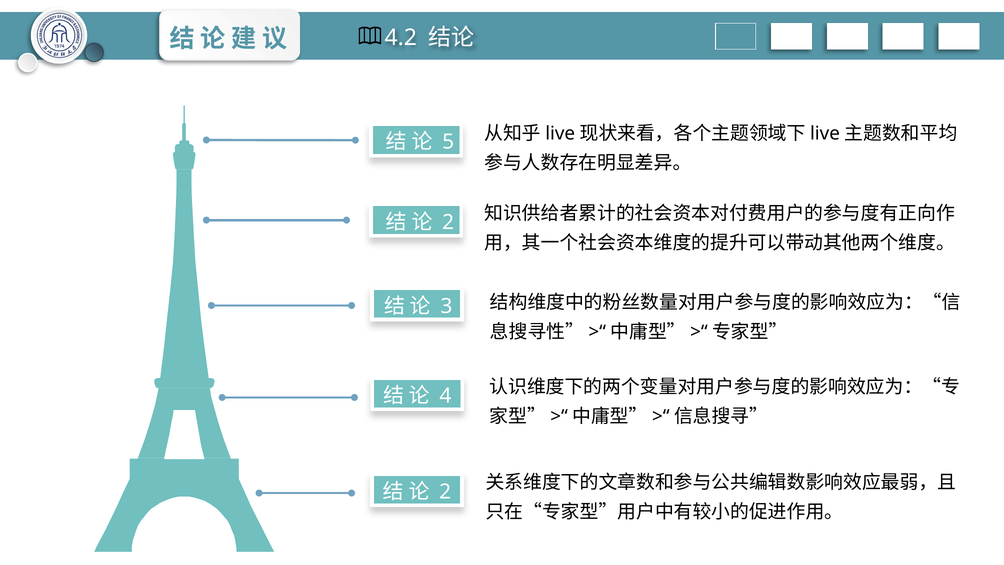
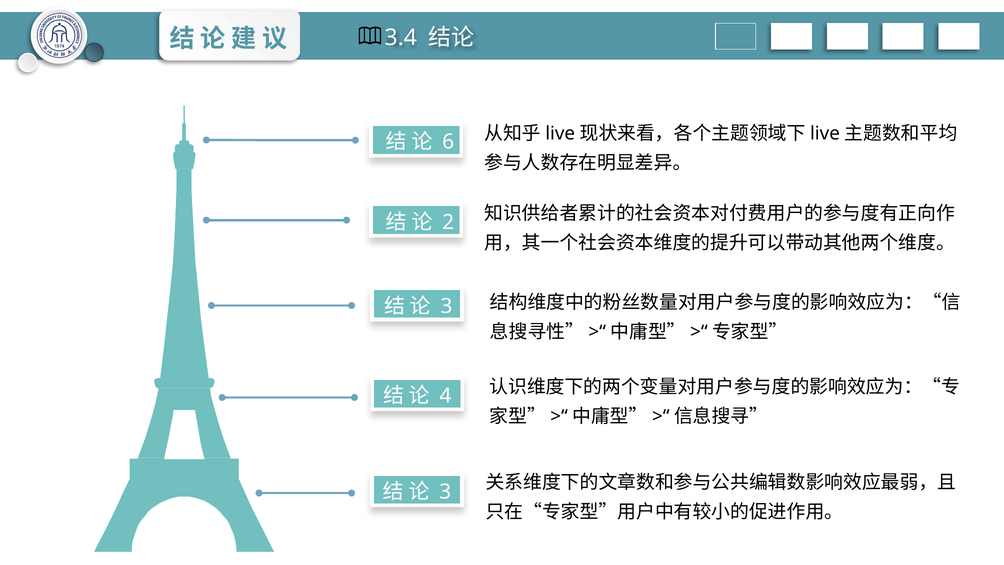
4.2: 4.2 -> 3.4
5: 5 -> 6
2 at (445, 492): 2 -> 3
